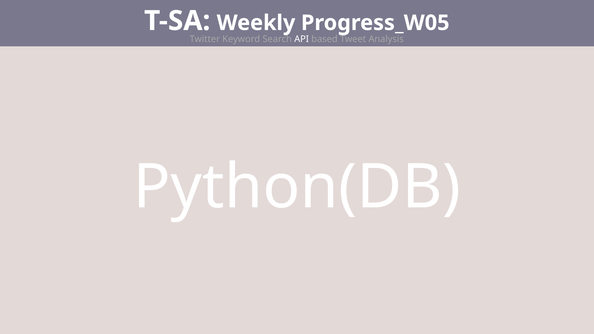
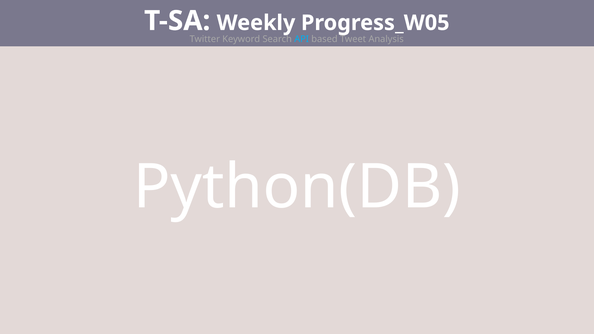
API colour: white -> light blue
